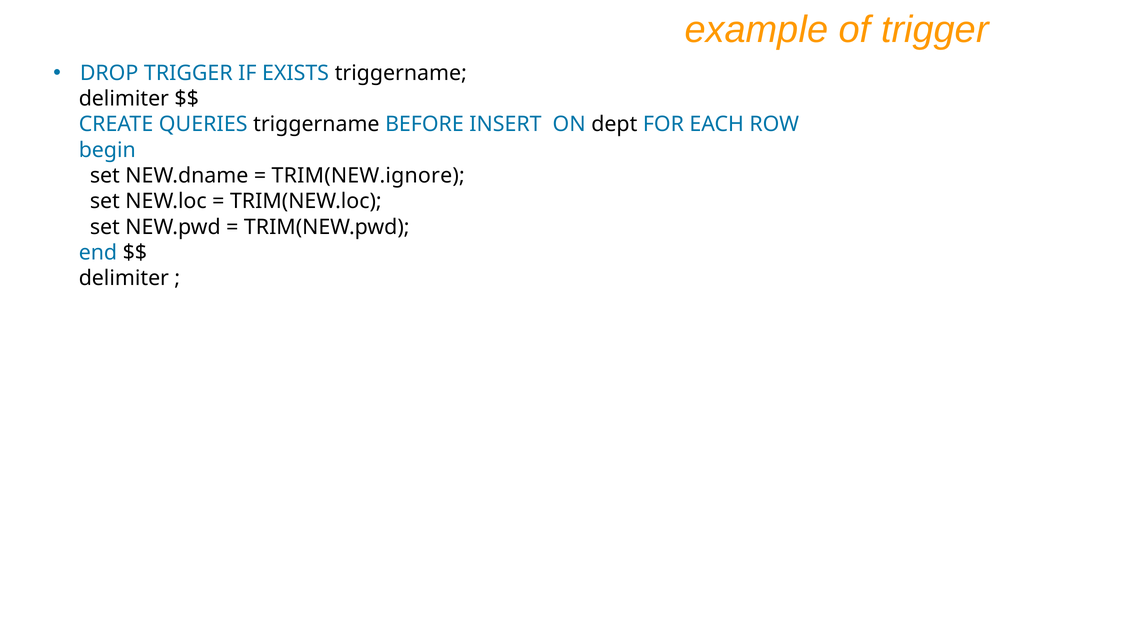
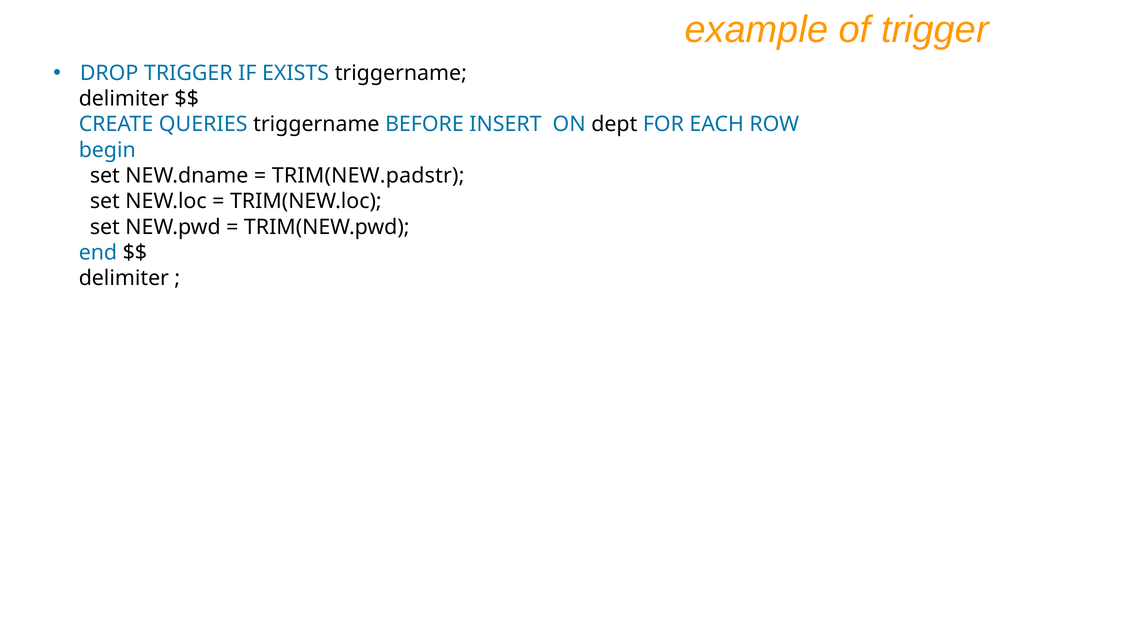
TRIM(NEW.ignore: TRIM(NEW.ignore -> TRIM(NEW.padstr
